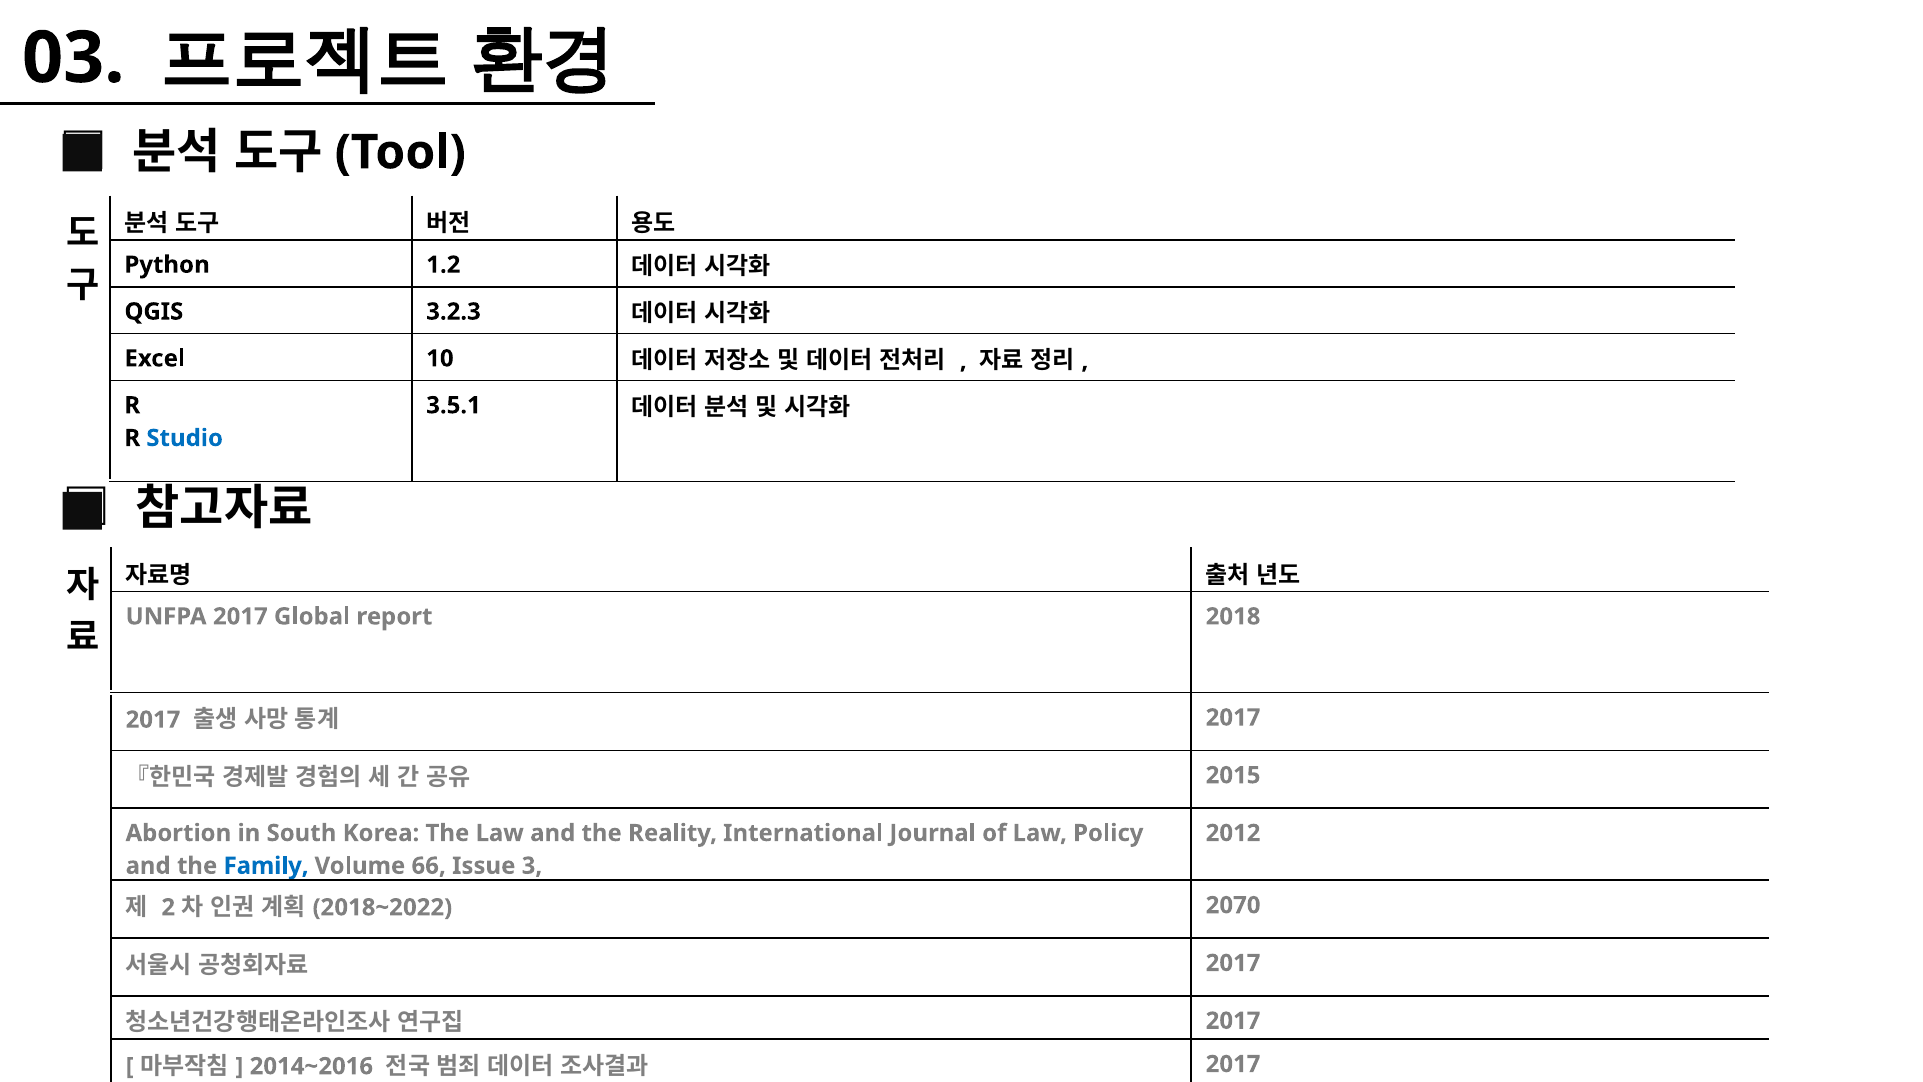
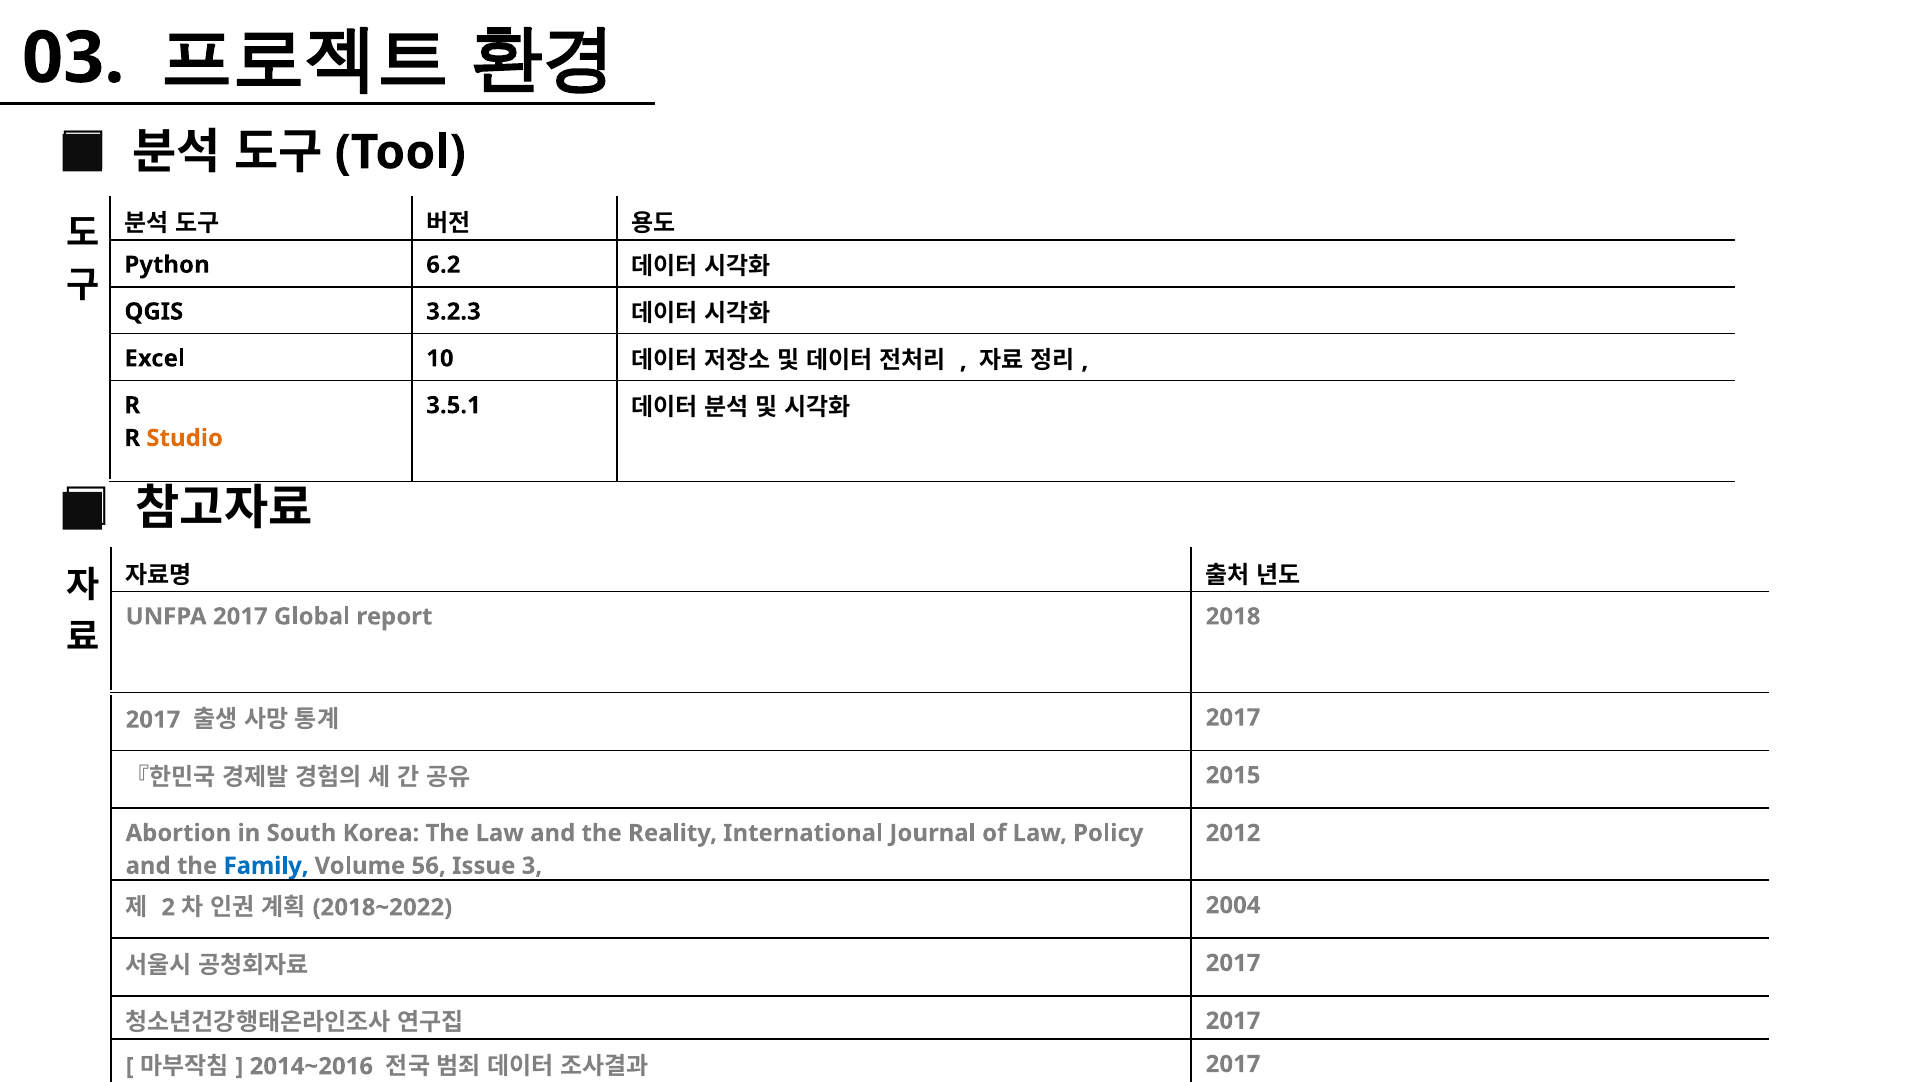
1.2: 1.2 -> 6.2
Studio colour: blue -> orange
66: 66 -> 56
2070: 2070 -> 2004
